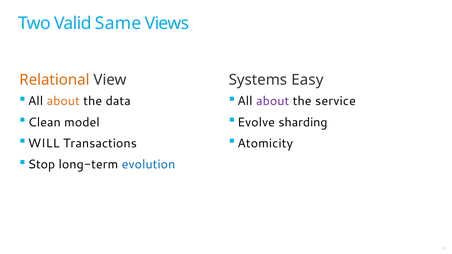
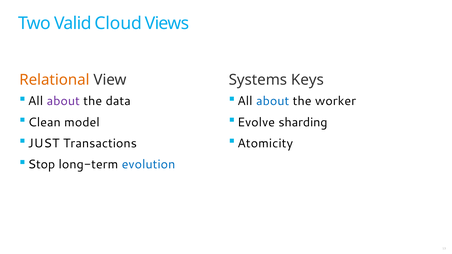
Same: Same -> Cloud
Easy: Easy -> Keys
about at (63, 101) colour: orange -> purple
about at (273, 101) colour: purple -> blue
service: service -> worker
WILL: WILL -> JUST
